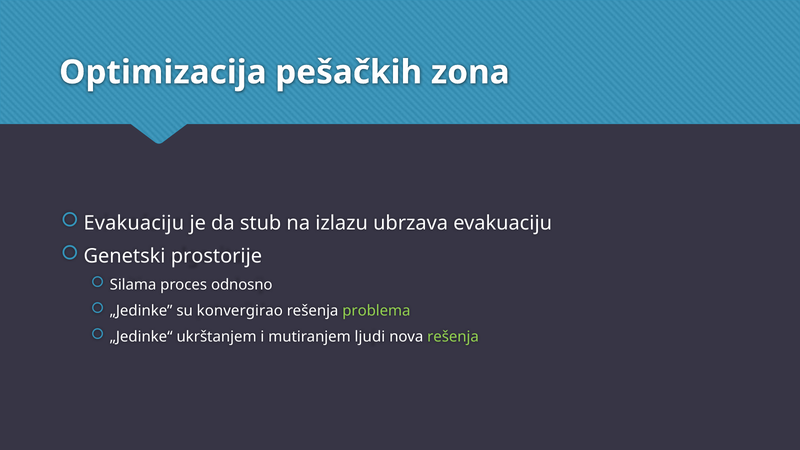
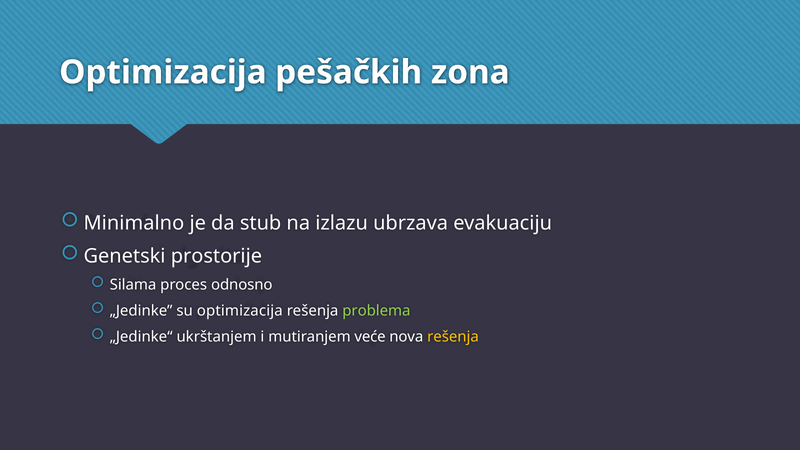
Evakuaciju at (134, 223): Evakuaciju -> Minimalno
su konvergirao: konvergirao -> optimizacija
ljudi: ljudi -> veće
rešenja at (453, 337) colour: light green -> yellow
